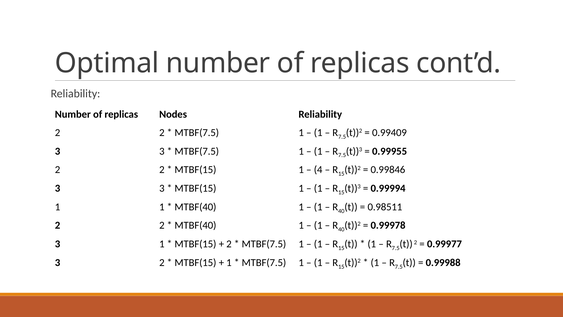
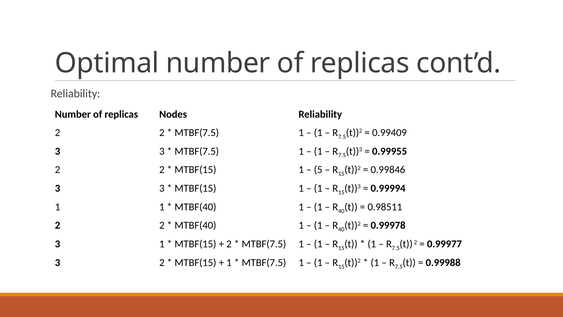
4: 4 -> 5
